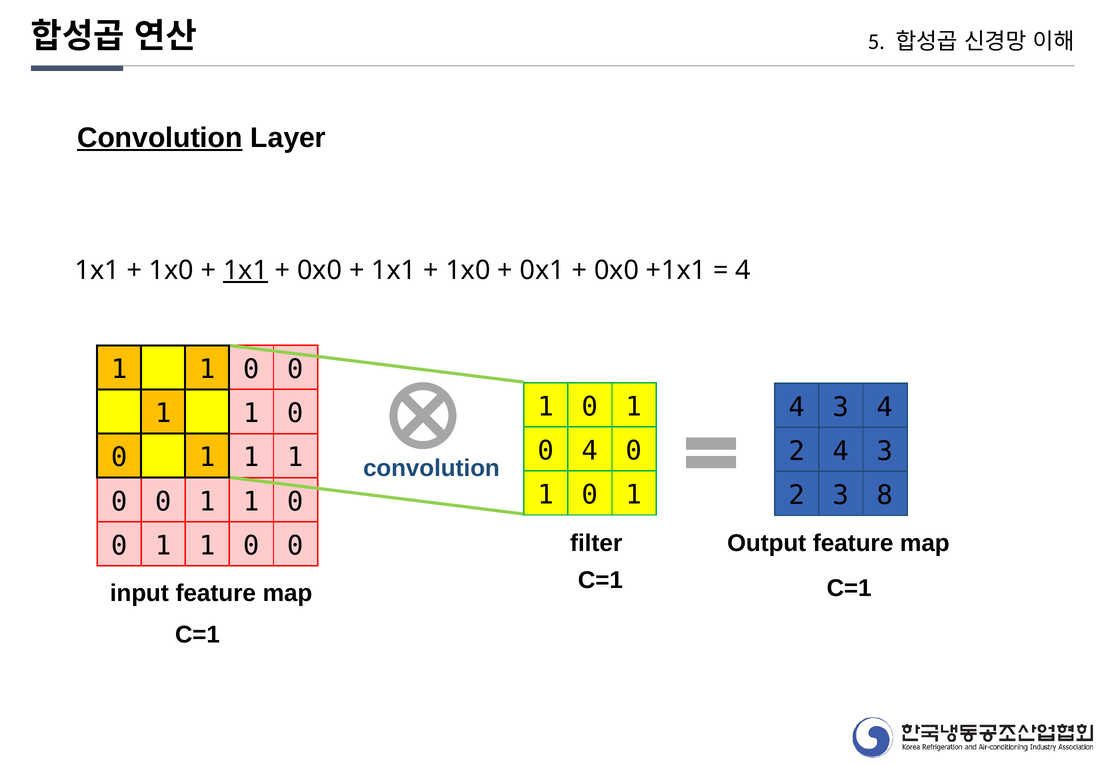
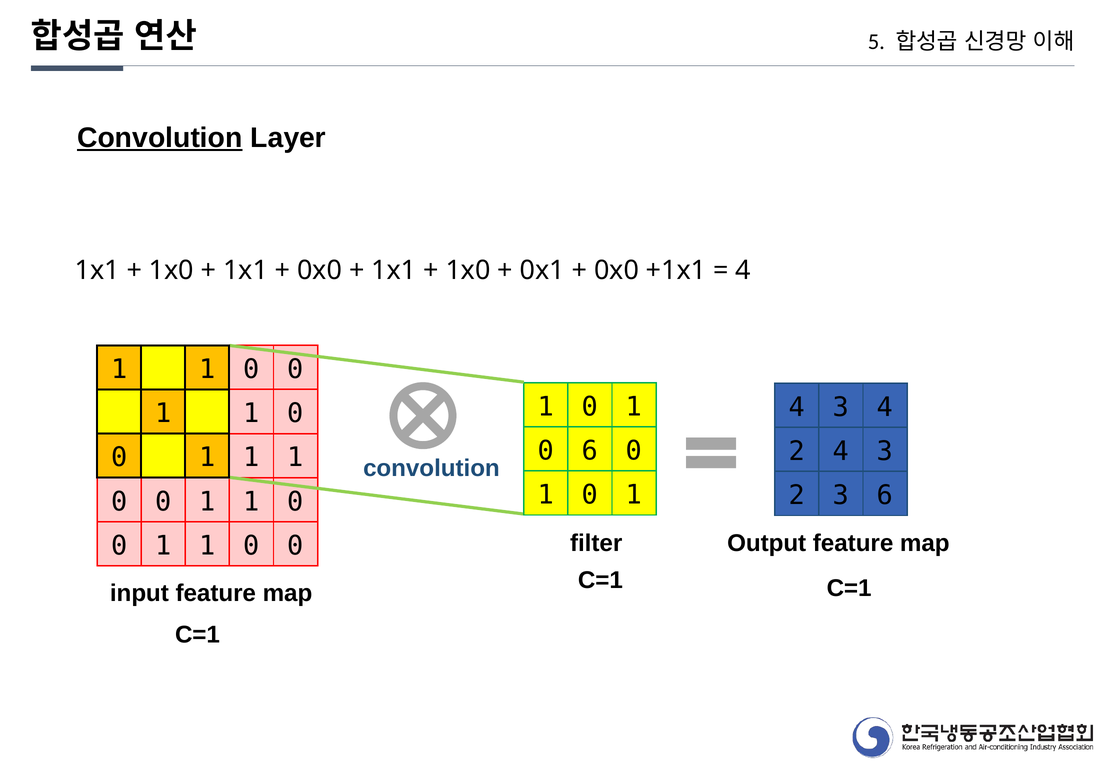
1x1 at (245, 270) underline: present -> none
0 4: 4 -> 6
3 8: 8 -> 6
